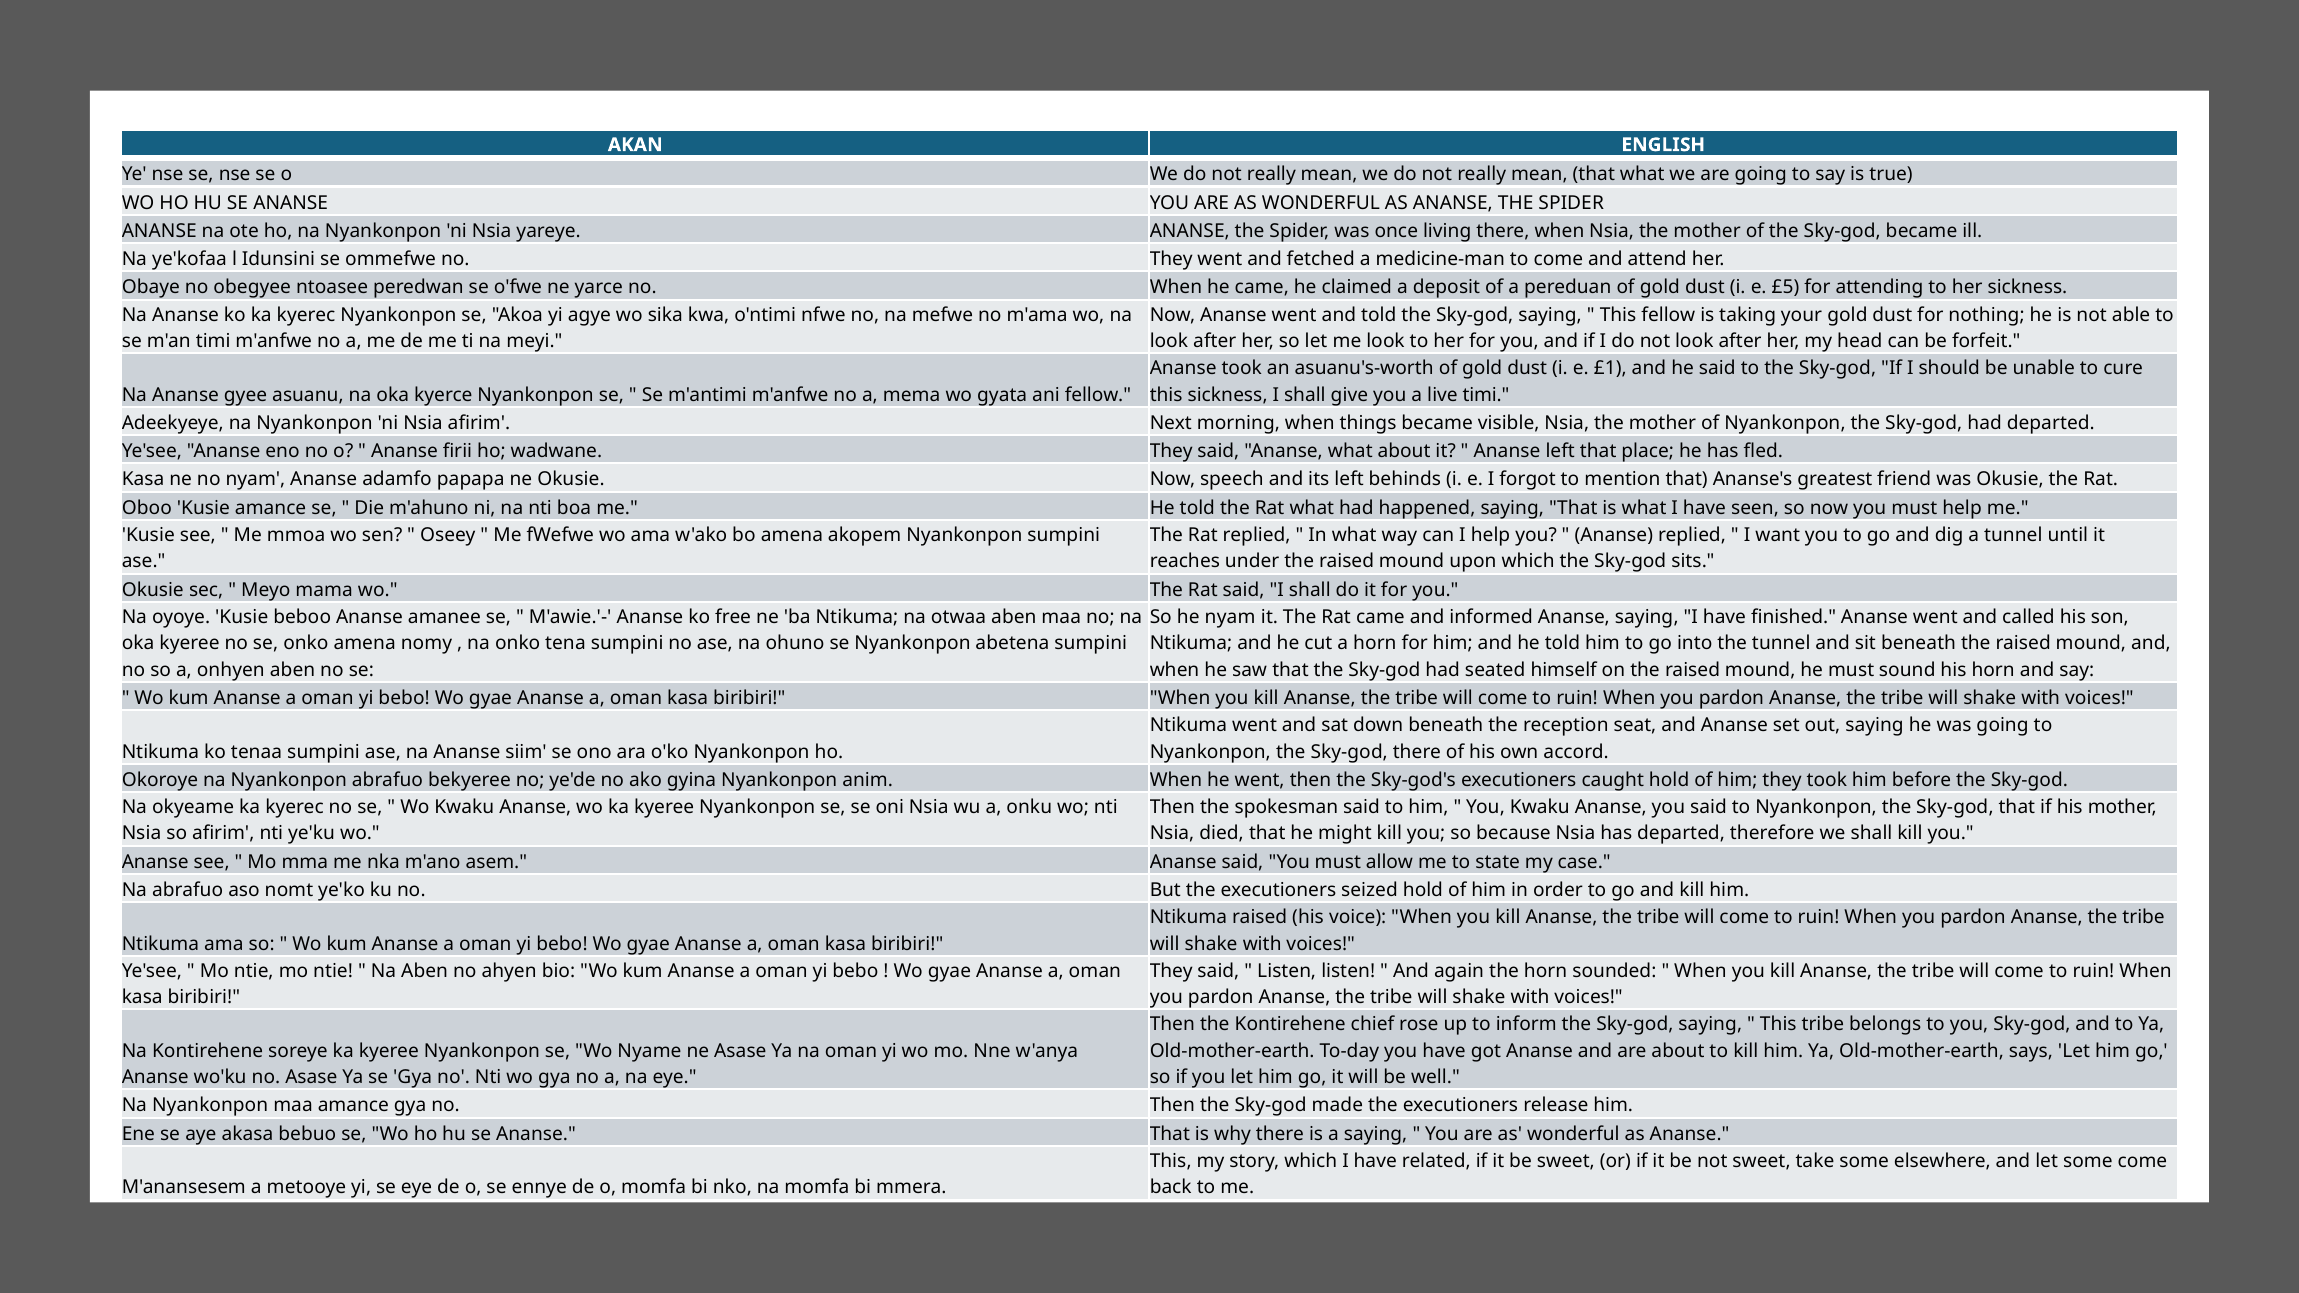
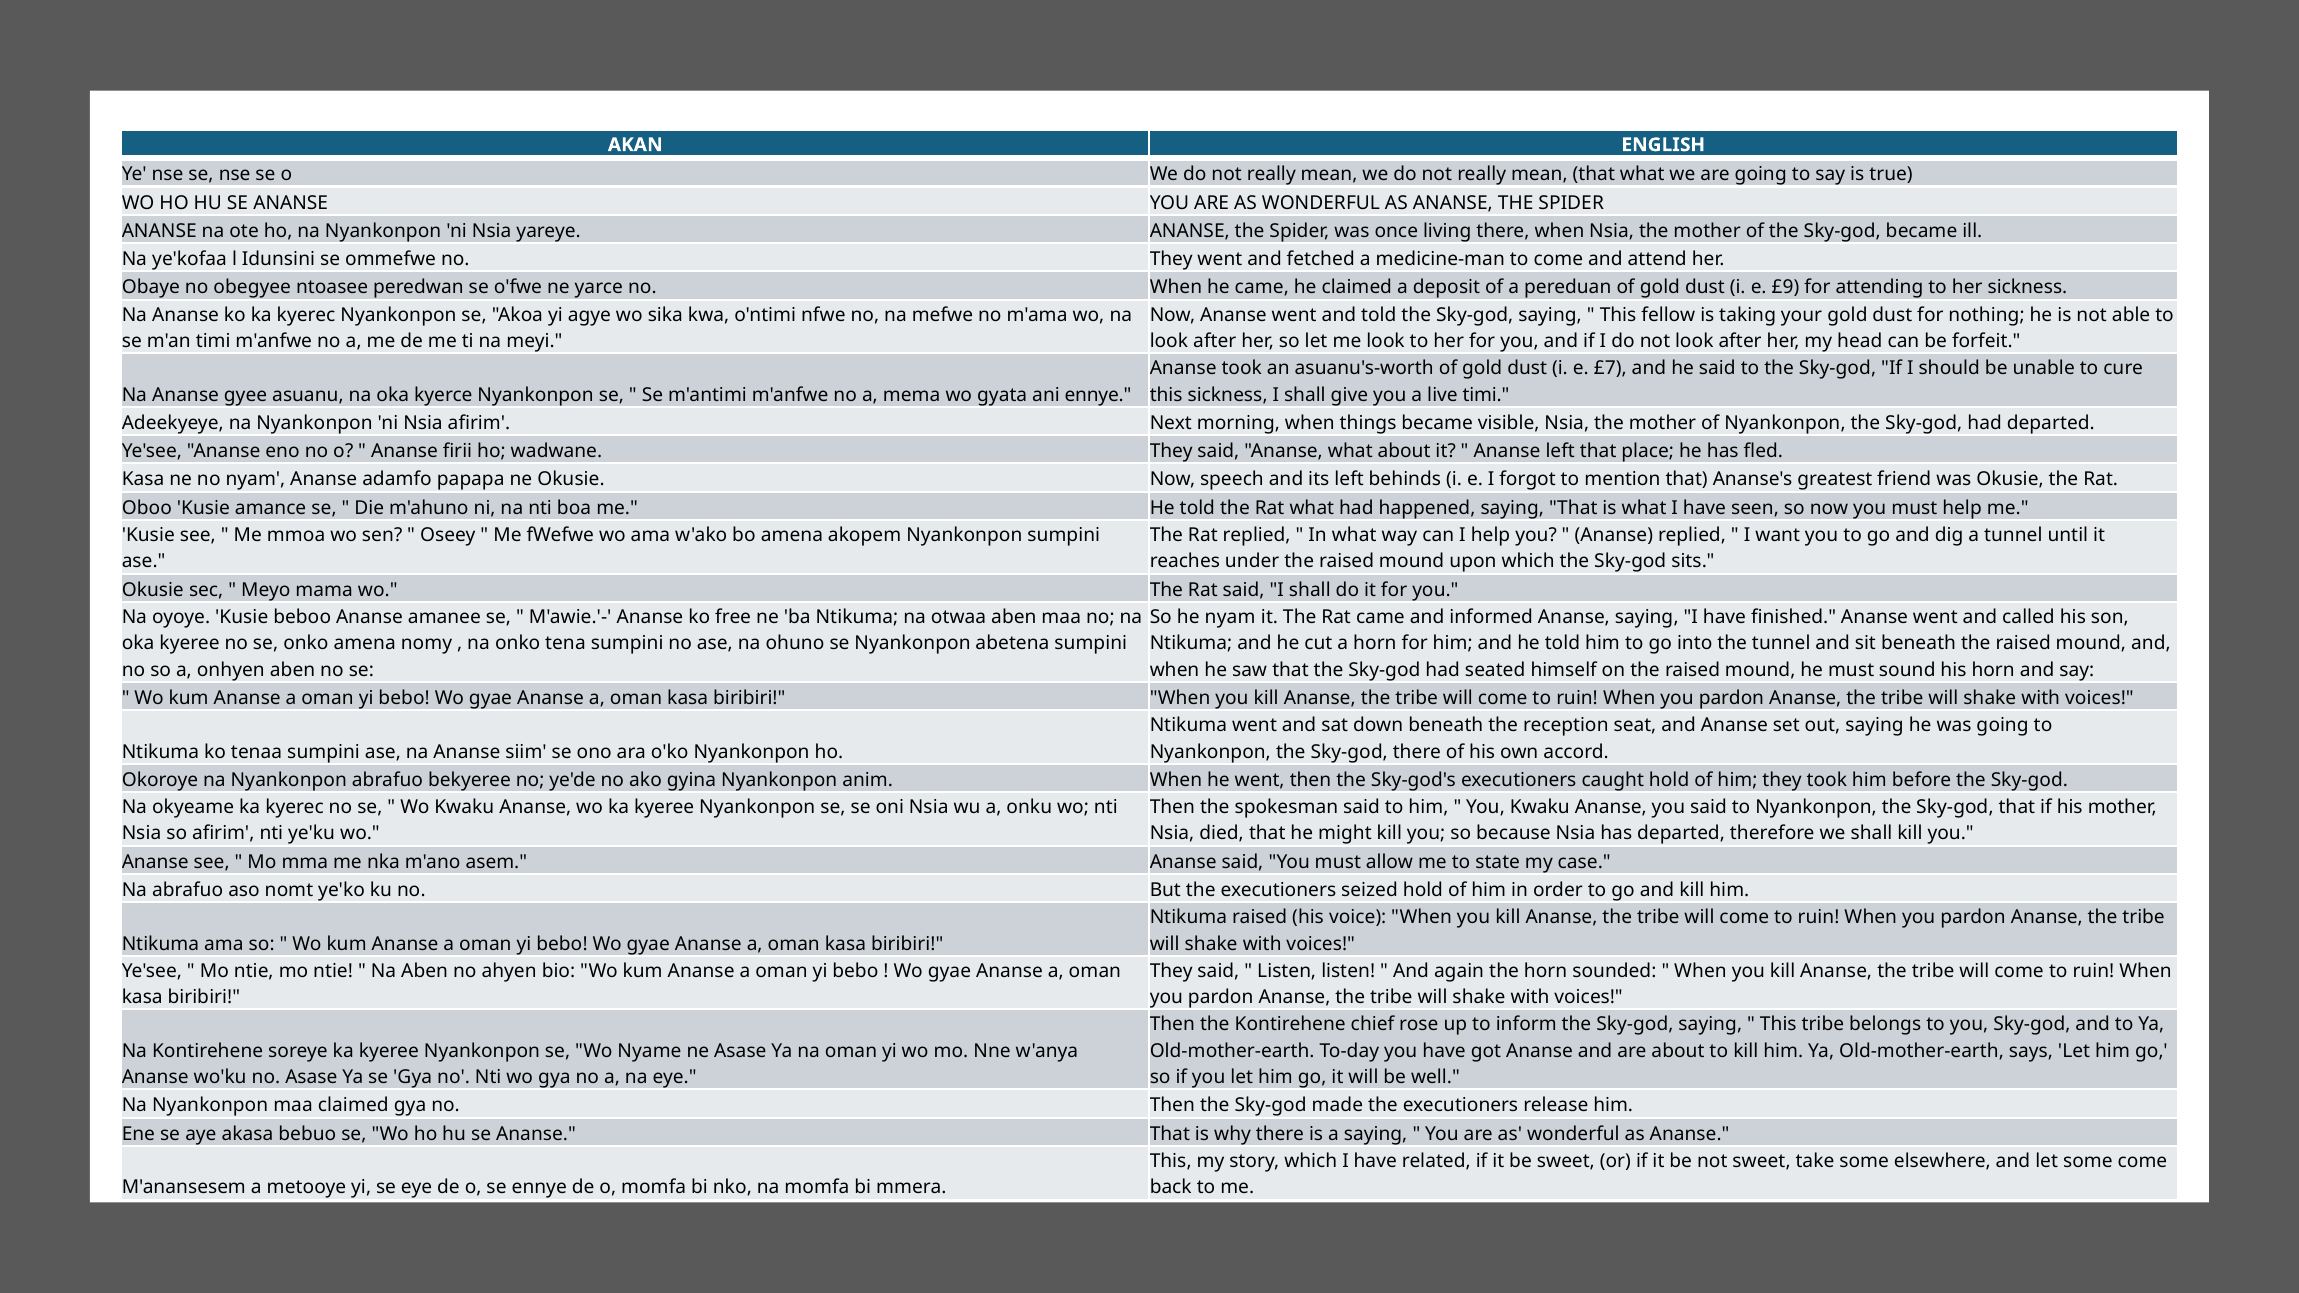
£5: £5 -> £9
£1: £1 -> £7
ani fellow: fellow -> ennye
maa amance: amance -> claimed
